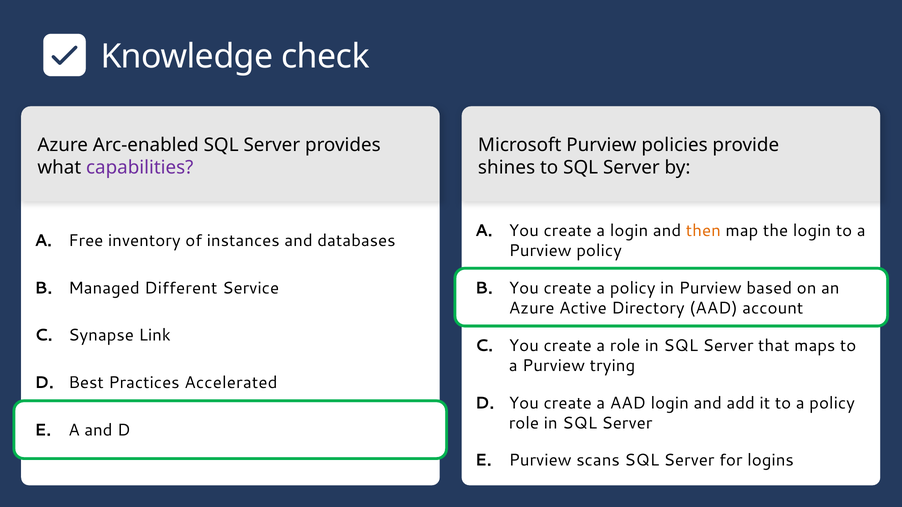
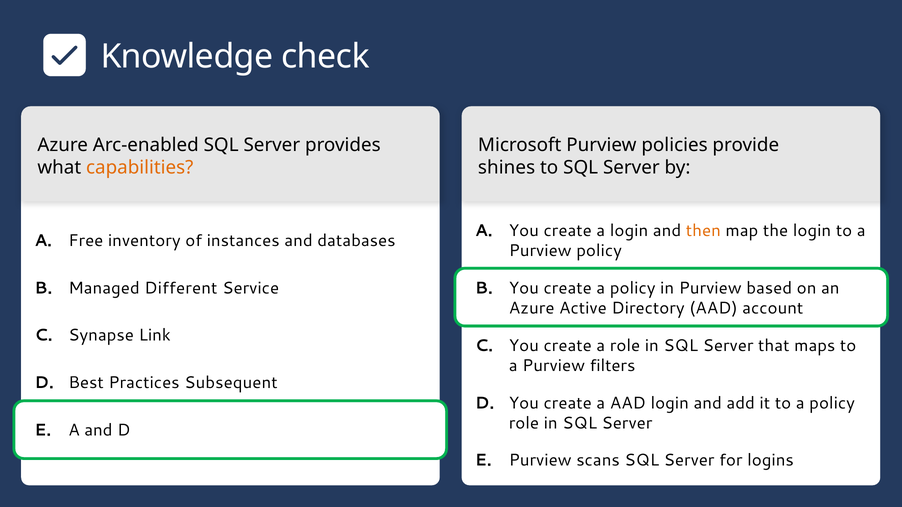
capabilities colour: purple -> orange
trying: trying -> filters
Accelerated: Accelerated -> Subsequent
